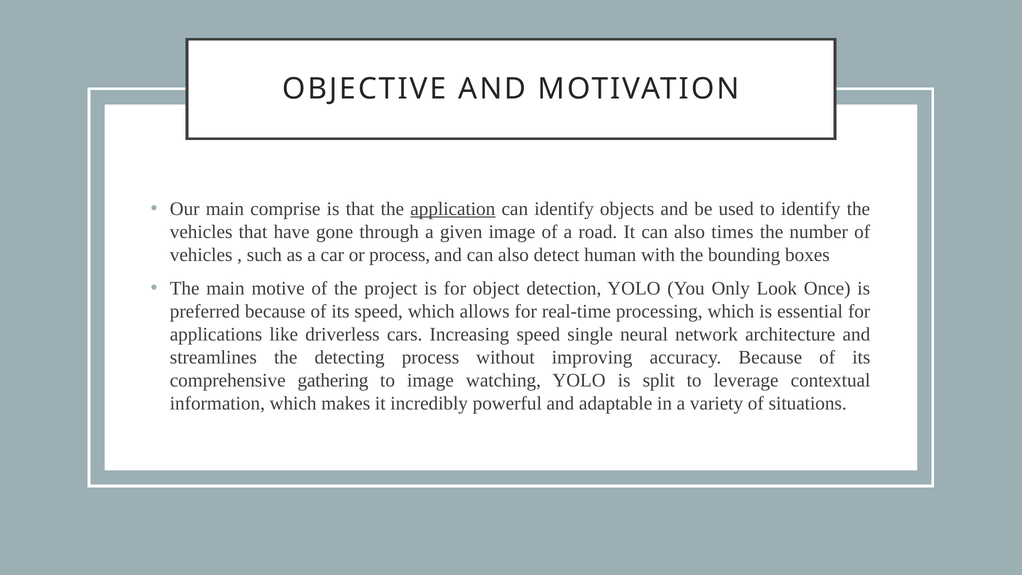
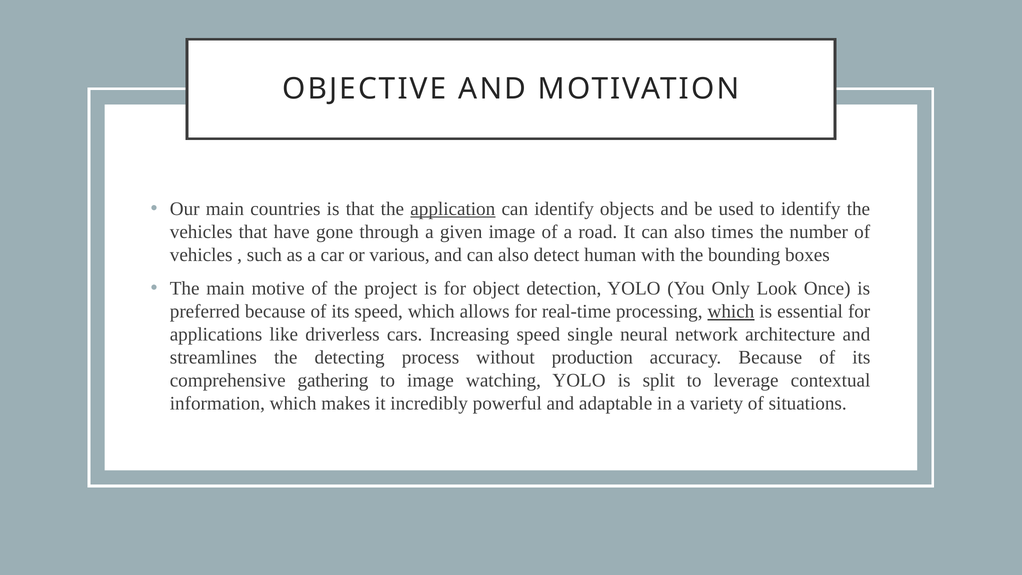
comprise: comprise -> countries
or process: process -> various
which at (731, 311) underline: none -> present
improving: improving -> production
